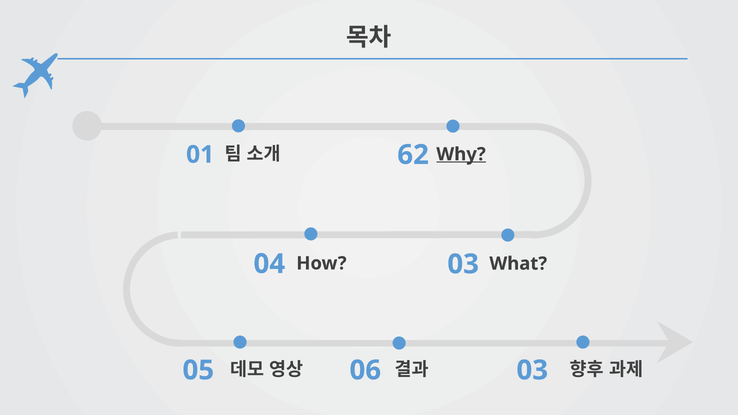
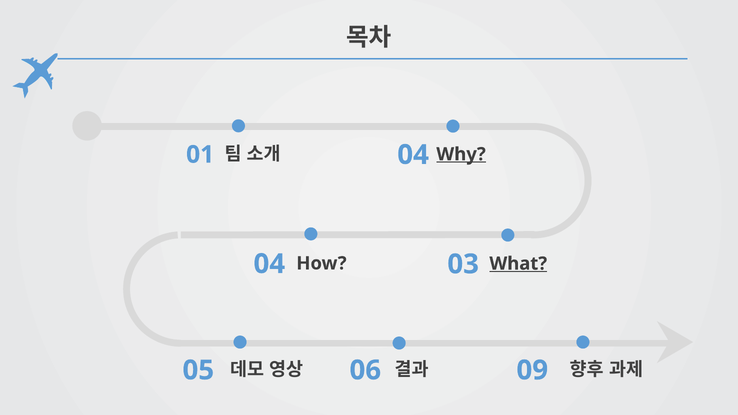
01 62: 62 -> 04
What underline: none -> present
05 03: 03 -> 09
